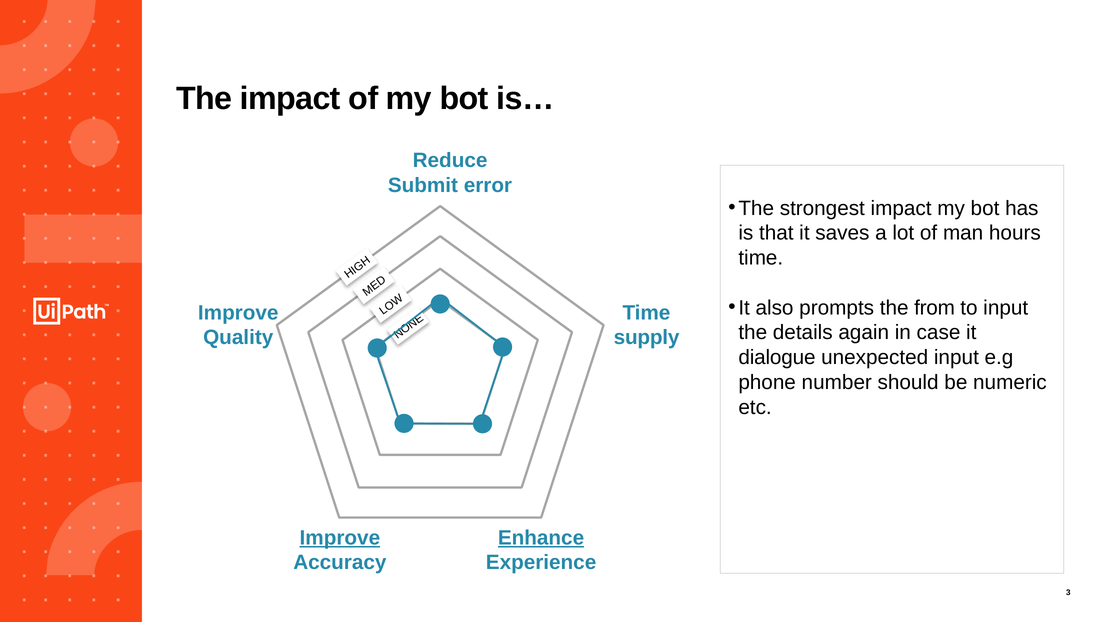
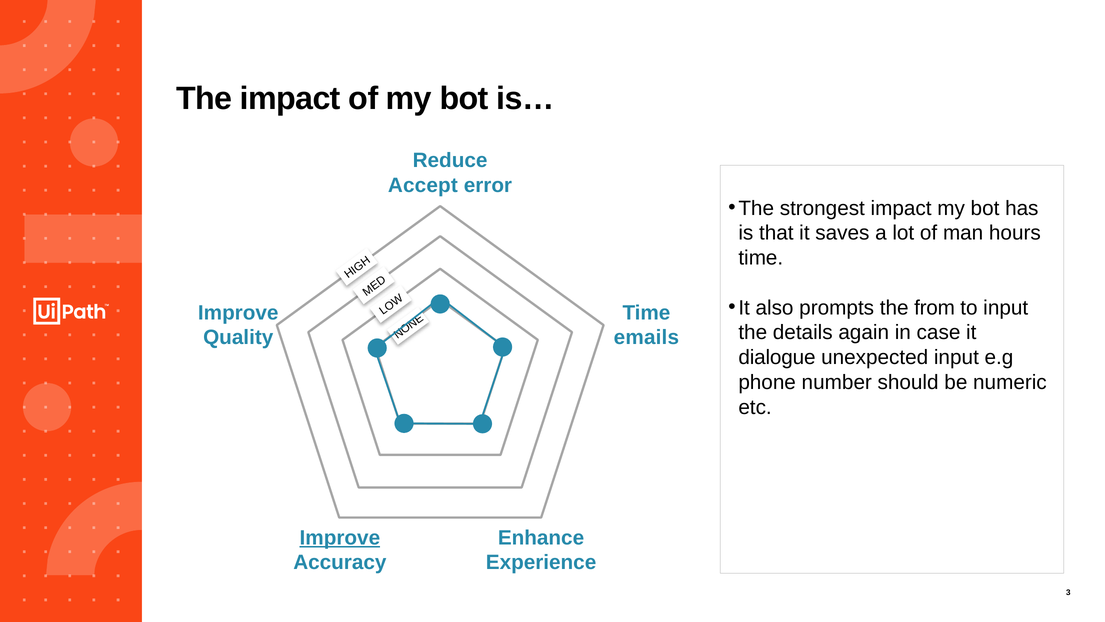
Submit: Submit -> Accept
supply: supply -> emails
Enhance underline: present -> none
